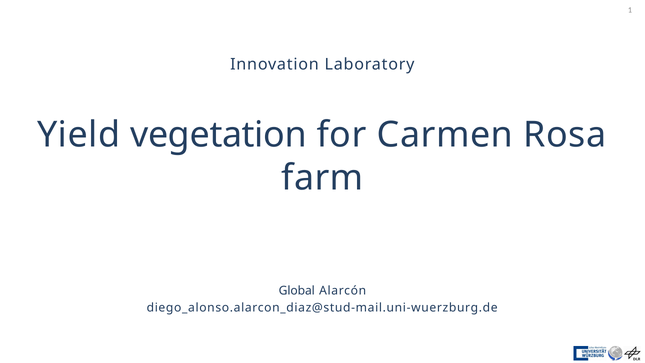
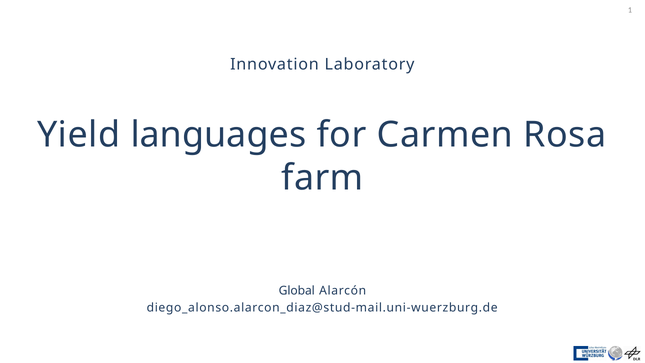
vegetation: vegetation -> languages
